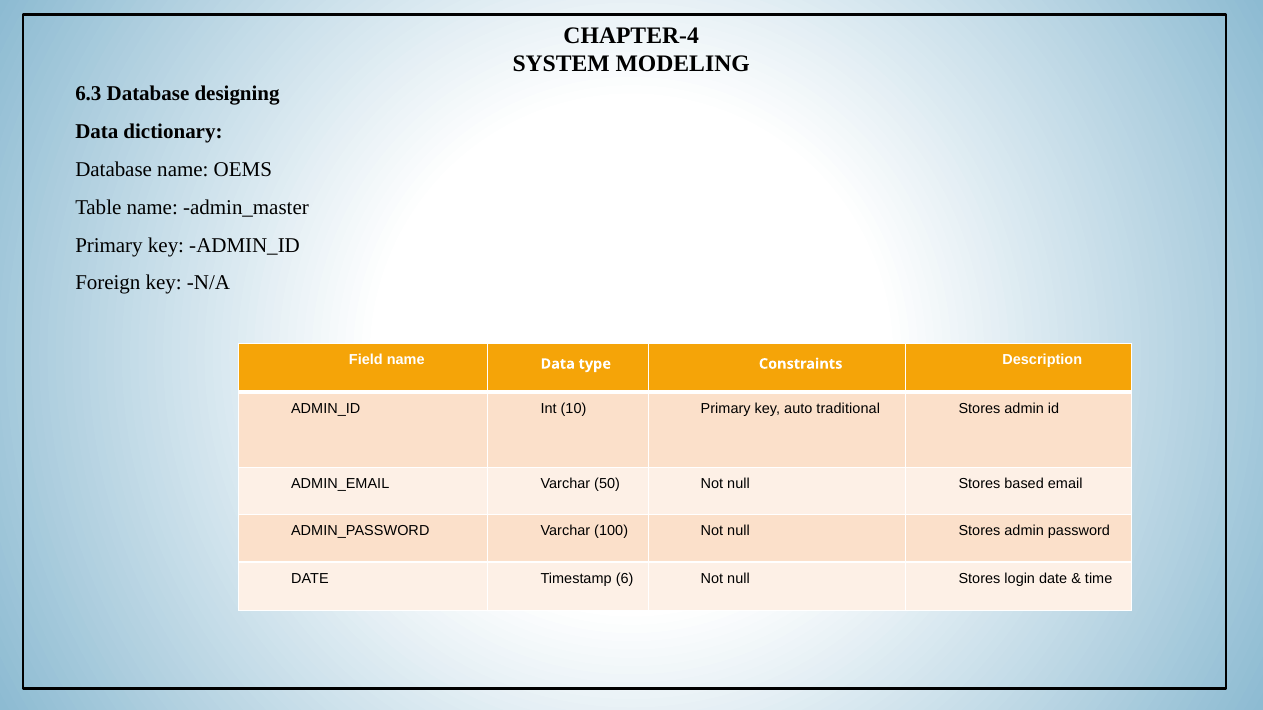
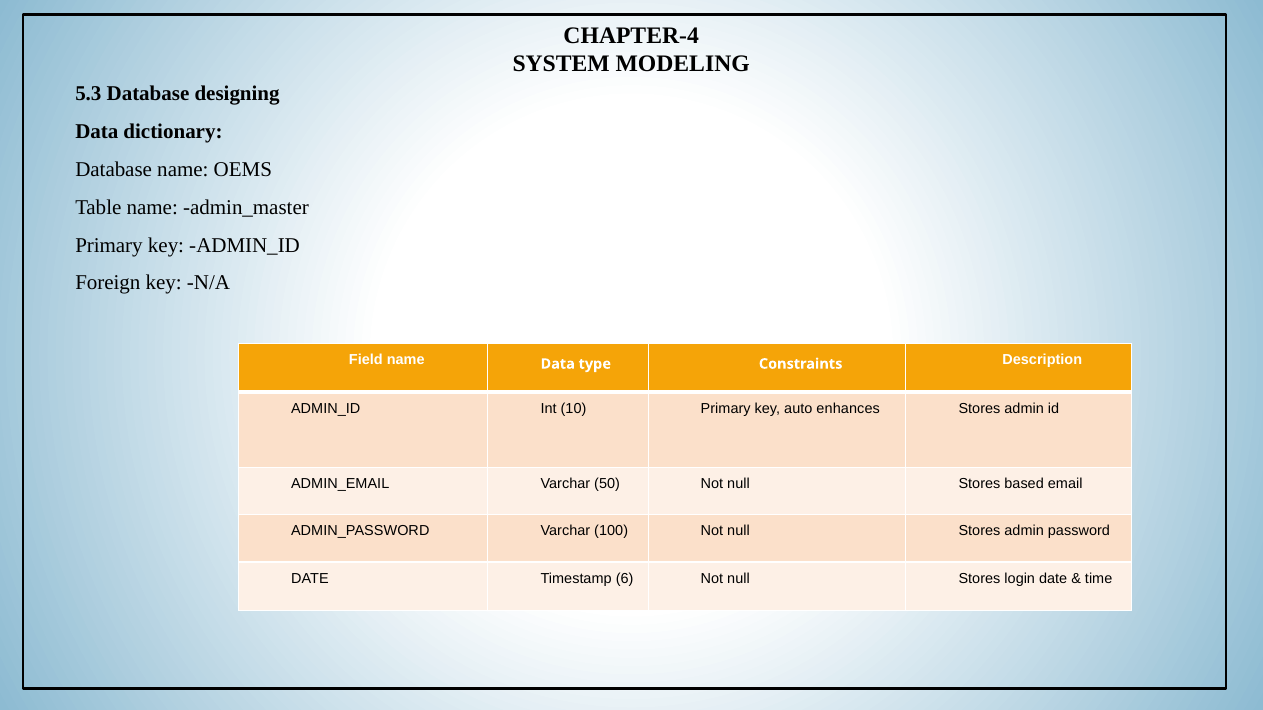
6.3: 6.3 -> 5.3
traditional: traditional -> enhances
